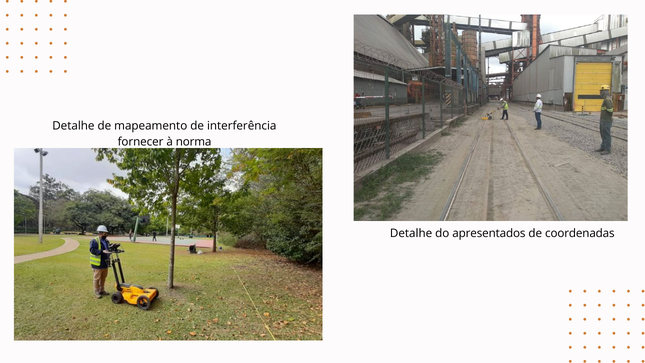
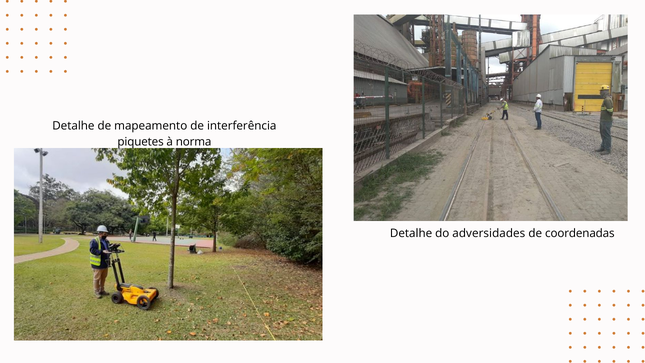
fornecer: fornecer -> piquetes
apresentados: apresentados -> adversidades
